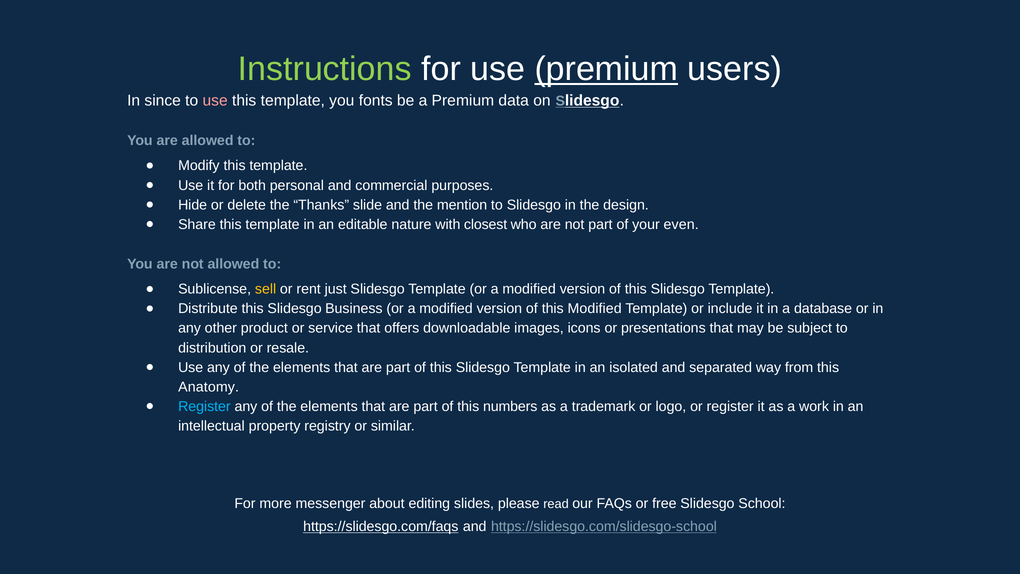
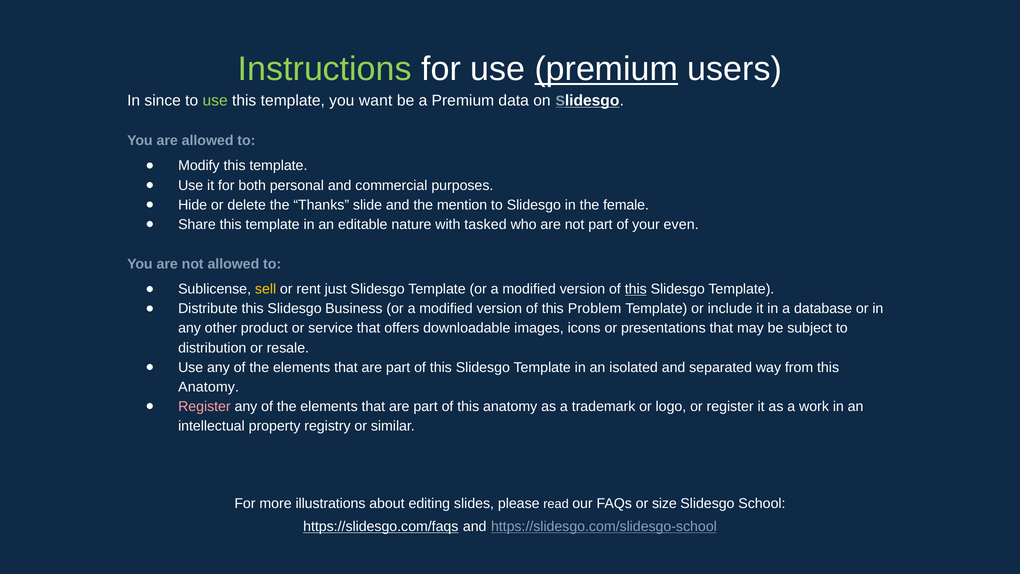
use at (215, 100) colour: pink -> light green
fonts: fonts -> want
design: design -> female
closest: closest -> tasked
this at (636, 289) underline: none -> present
this Modified: Modified -> Problem
Register at (204, 406) colour: light blue -> pink
of this numbers: numbers -> anatomy
messenger: messenger -> illustrations
free: free -> size
